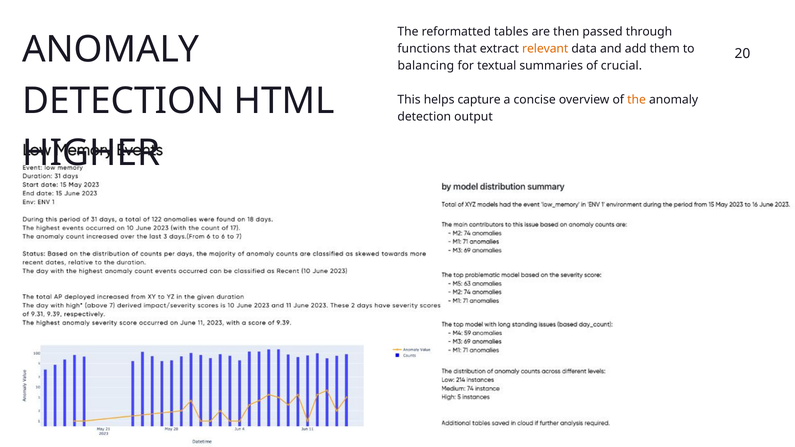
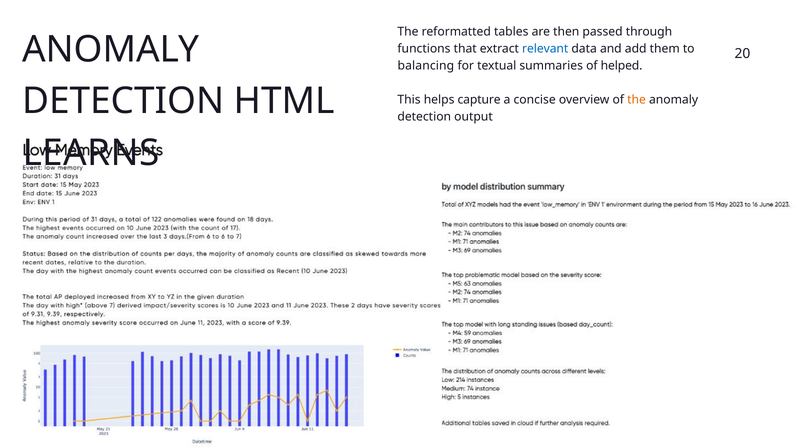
relevant colour: orange -> blue
crucial: crucial -> helped
HIGHER: HIGHER -> LEARNS
